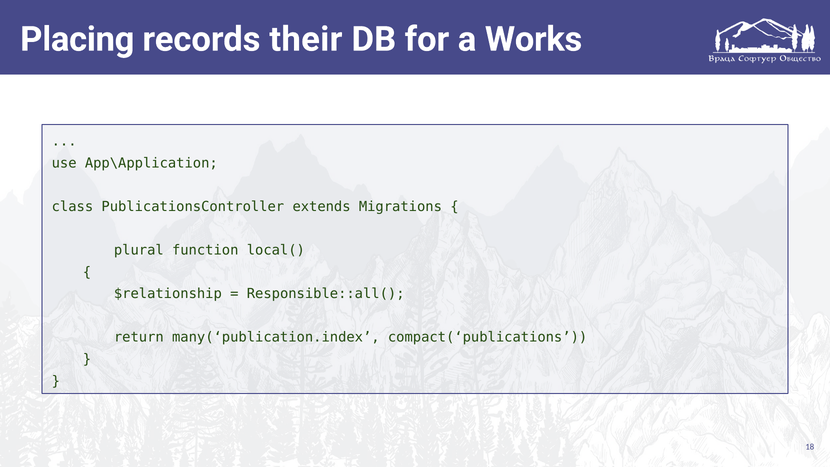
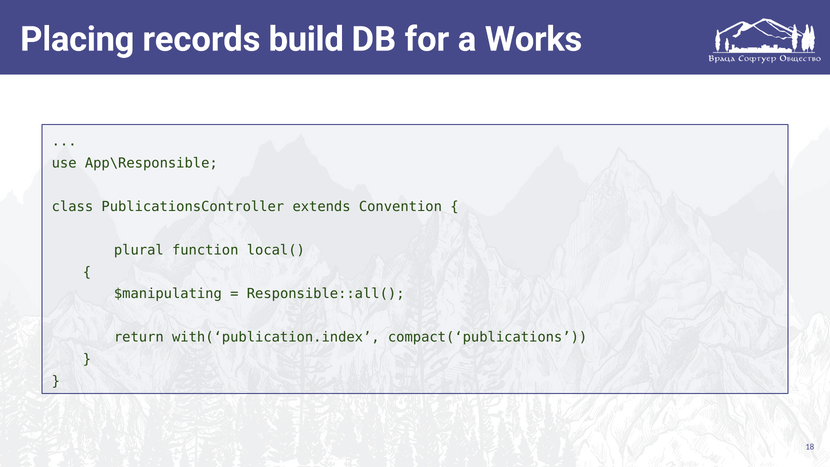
their: their -> build
App\Application: App\Application -> App\Responsible
Migrations: Migrations -> Convention
$relationship: $relationship -> $manipulating
many(‘publication.index: many(‘publication.index -> with(‘publication.index
